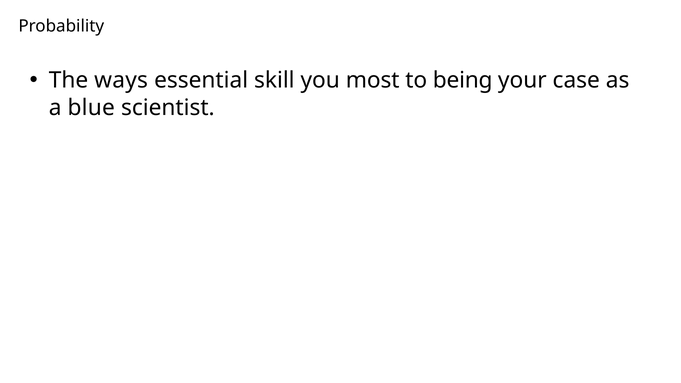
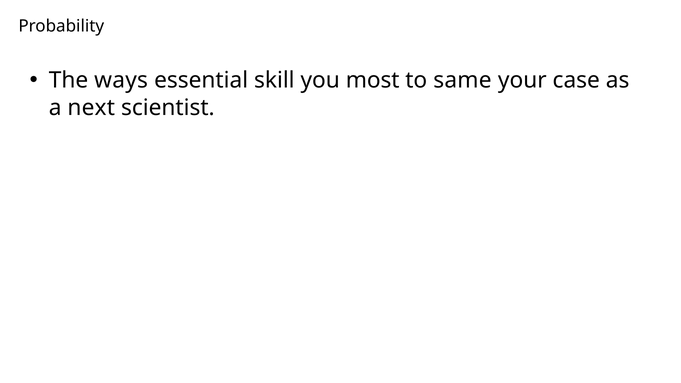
being: being -> same
blue: blue -> next
